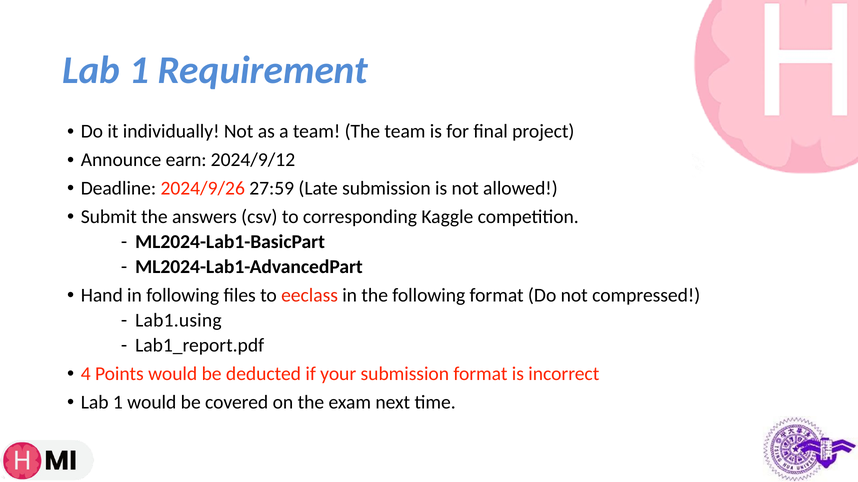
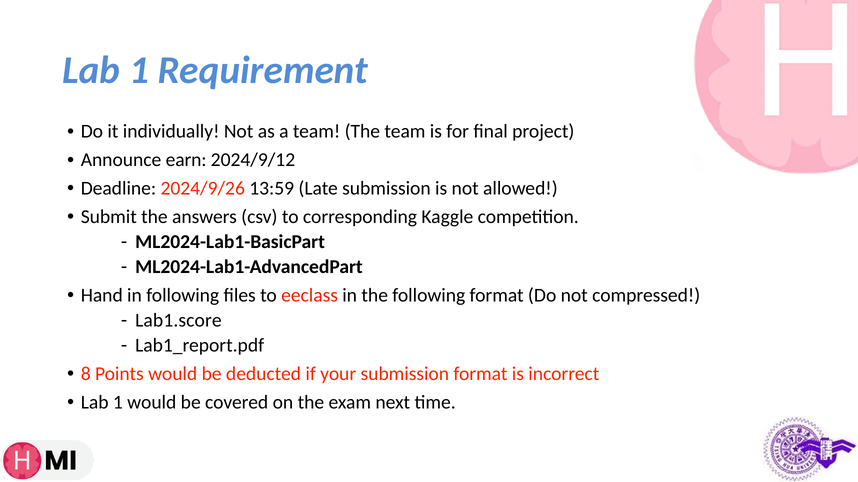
27:59: 27:59 -> 13:59
Lab1.using: Lab1.using -> Lab1.score
4: 4 -> 8
